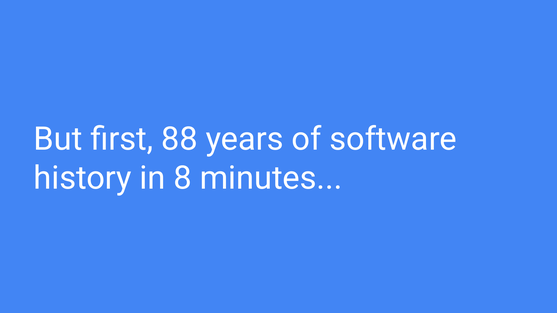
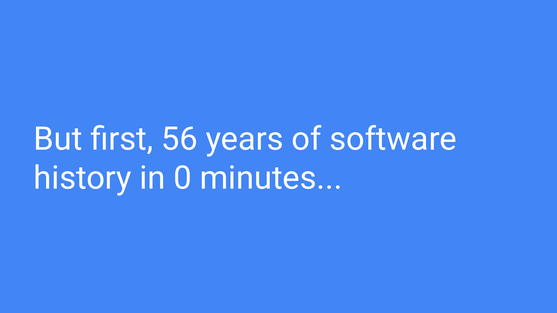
88: 88 -> 56
8: 8 -> 0
